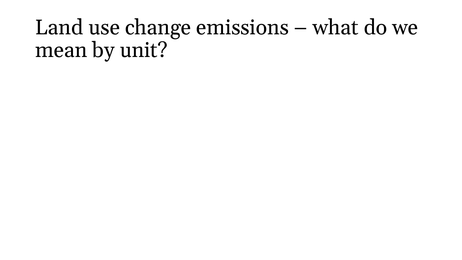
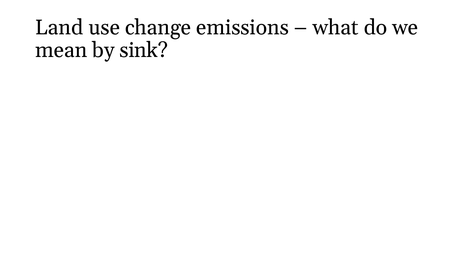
unit: unit -> sink
